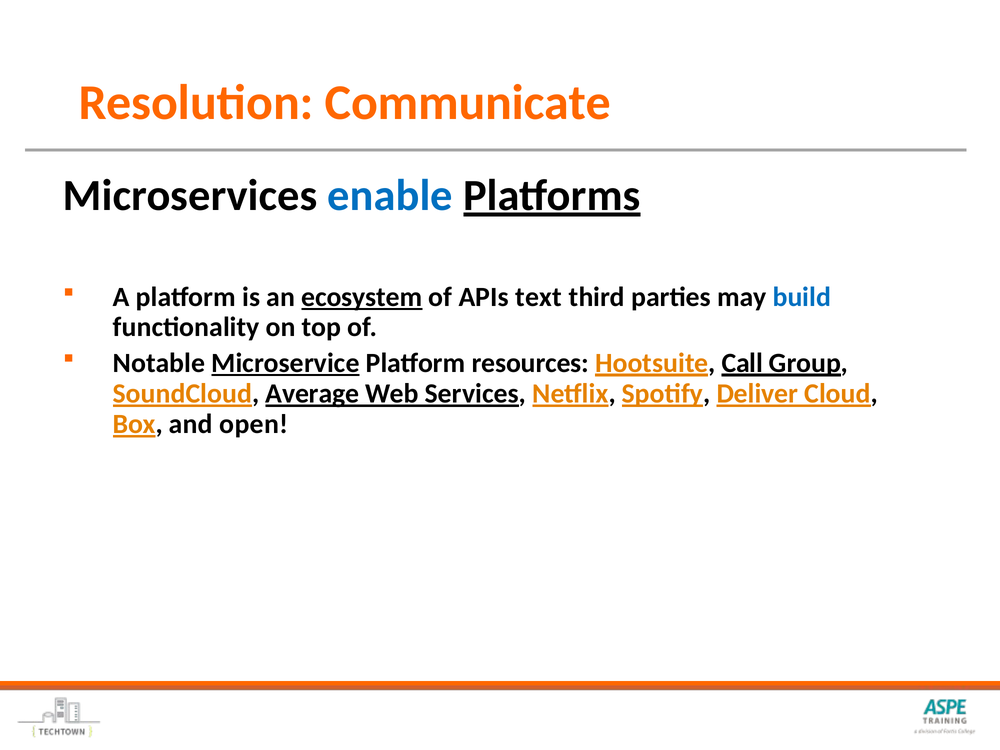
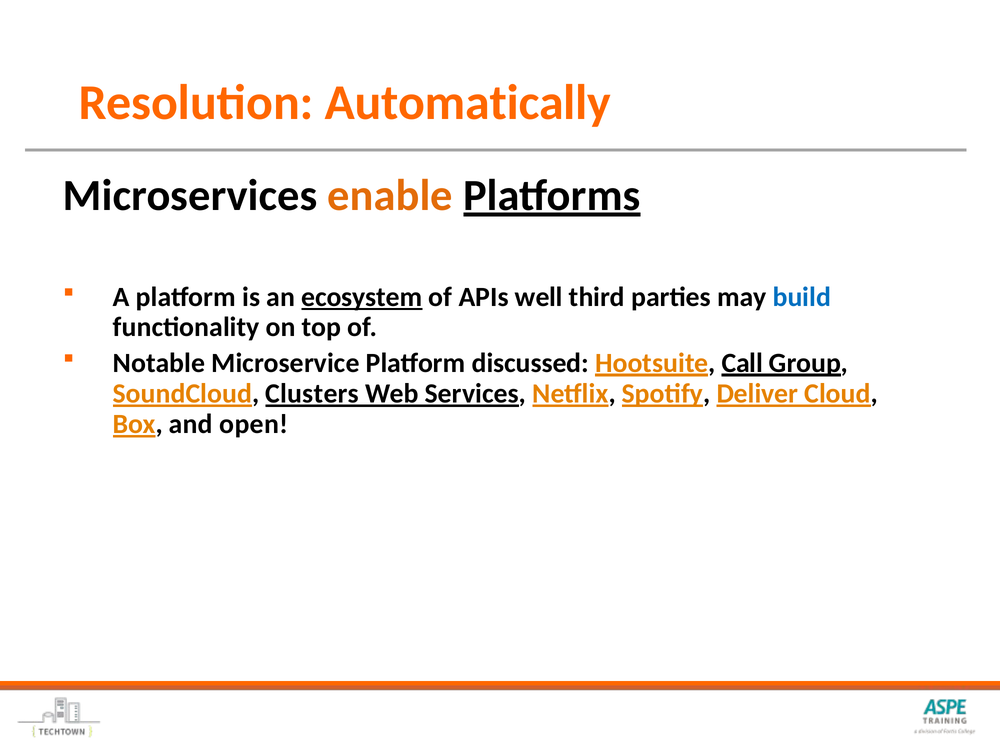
Communicate: Communicate -> Automatically
enable colour: blue -> orange
text: text -> well
Microservice underline: present -> none
resources: resources -> discussed
Average: Average -> Clusters
